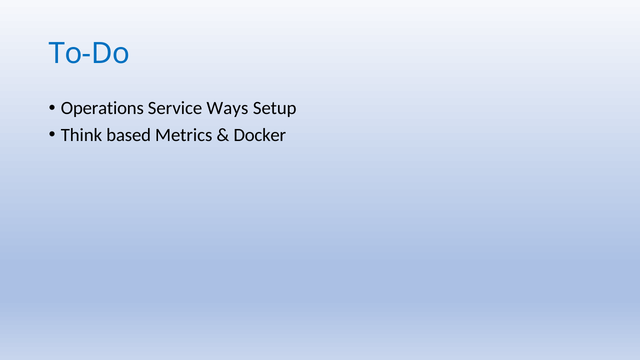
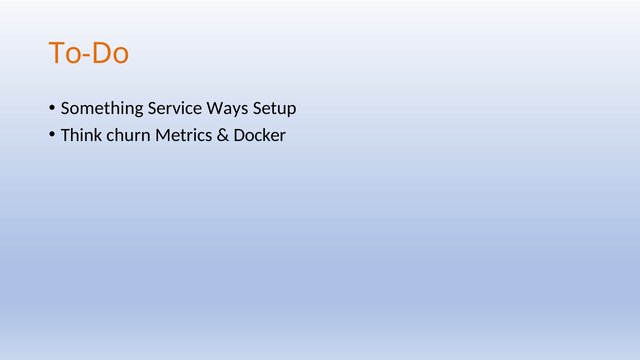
To-Do colour: blue -> orange
Operations: Operations -> Something
based: based -> churn
